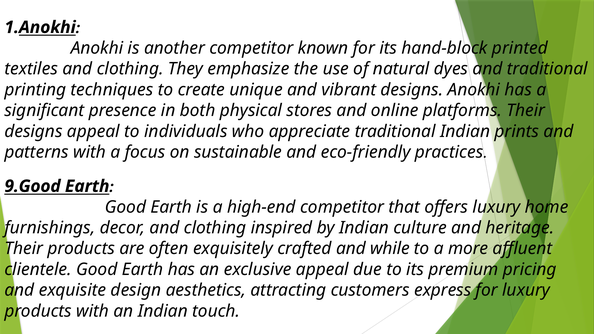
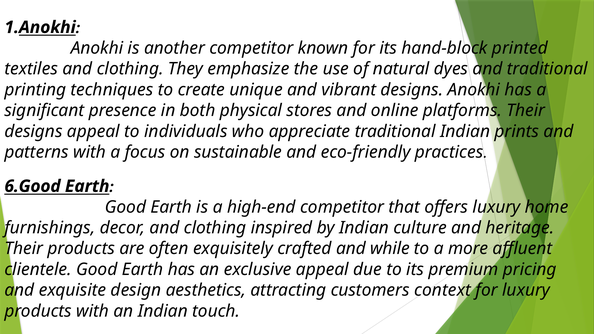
9.Good: 9.Good -> 6.Good
express: express -> context
